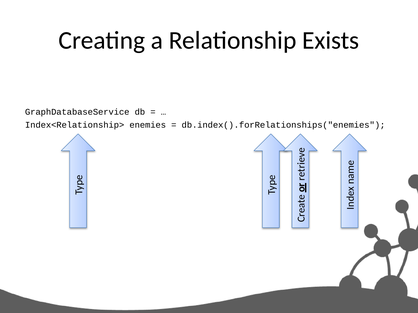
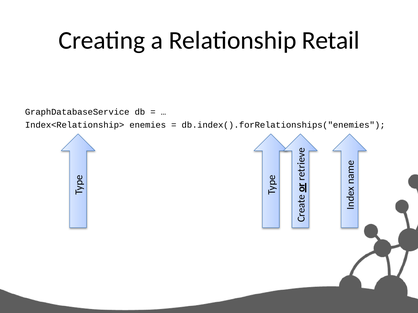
Exists: Exists -> Retail
